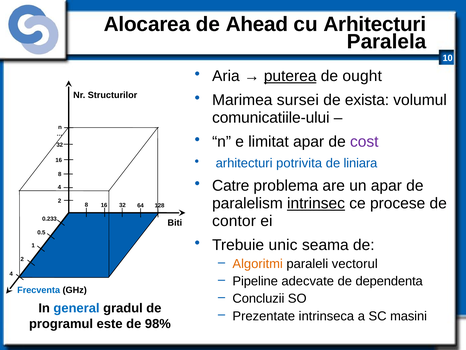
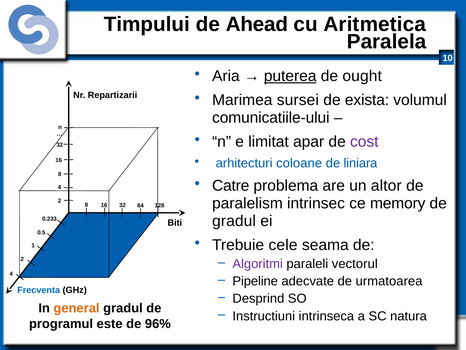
Alocarea: Alocarea -> Timpului
cu Arhitecturi: Arhitecturi -> Aritmetica
Structurilor: Structurilor -> Repartizarii
potrivita: potrivita -> coloane
un apar: apar -> altor
intrinsec underline: present -> none
procese: procese -> memory
contor at (234, 221): contor -> gradul
unic: unic -> cele
Algoritmi colour: orange -> purple
dependenta: dependenta -> urmatoarea
Concluzii: Concluzii -> Desprind
general colour: blue -> orange
Prezentate: Prezentate -> Instructiuni
masini: masini -> natura
98%: 98% -> 96%
